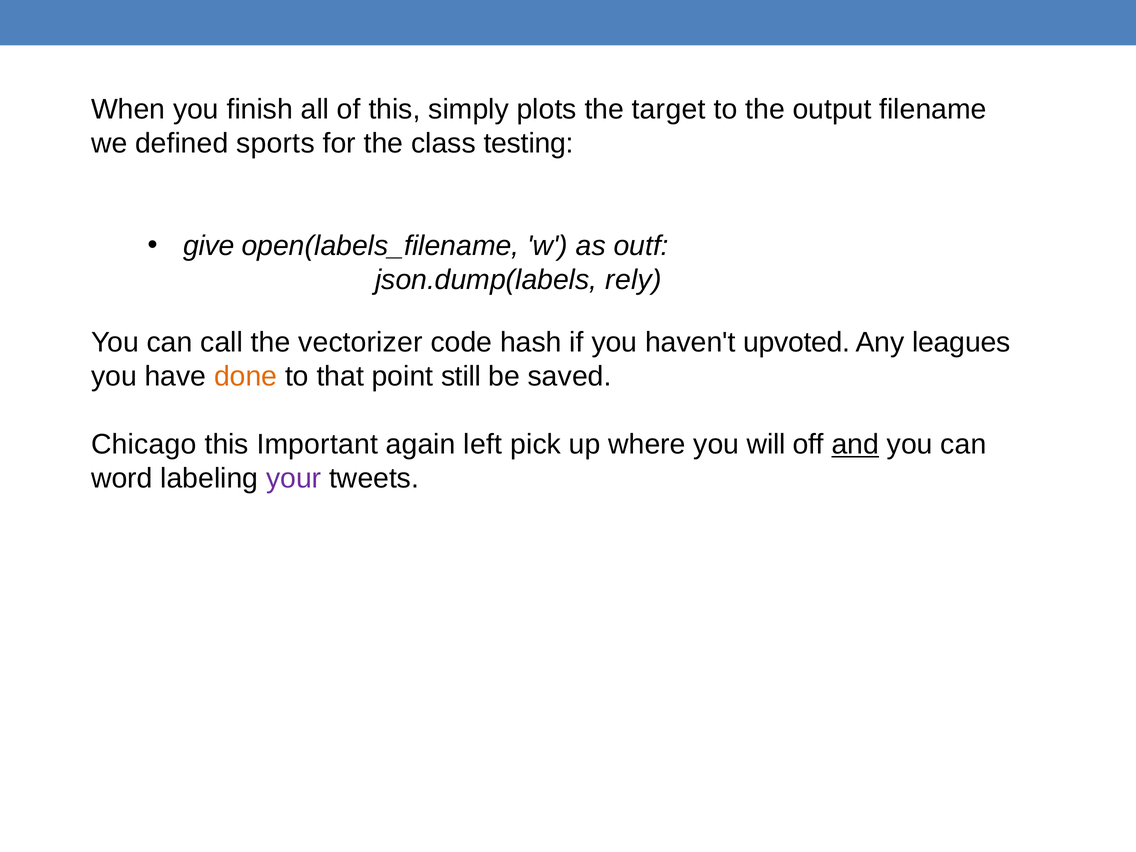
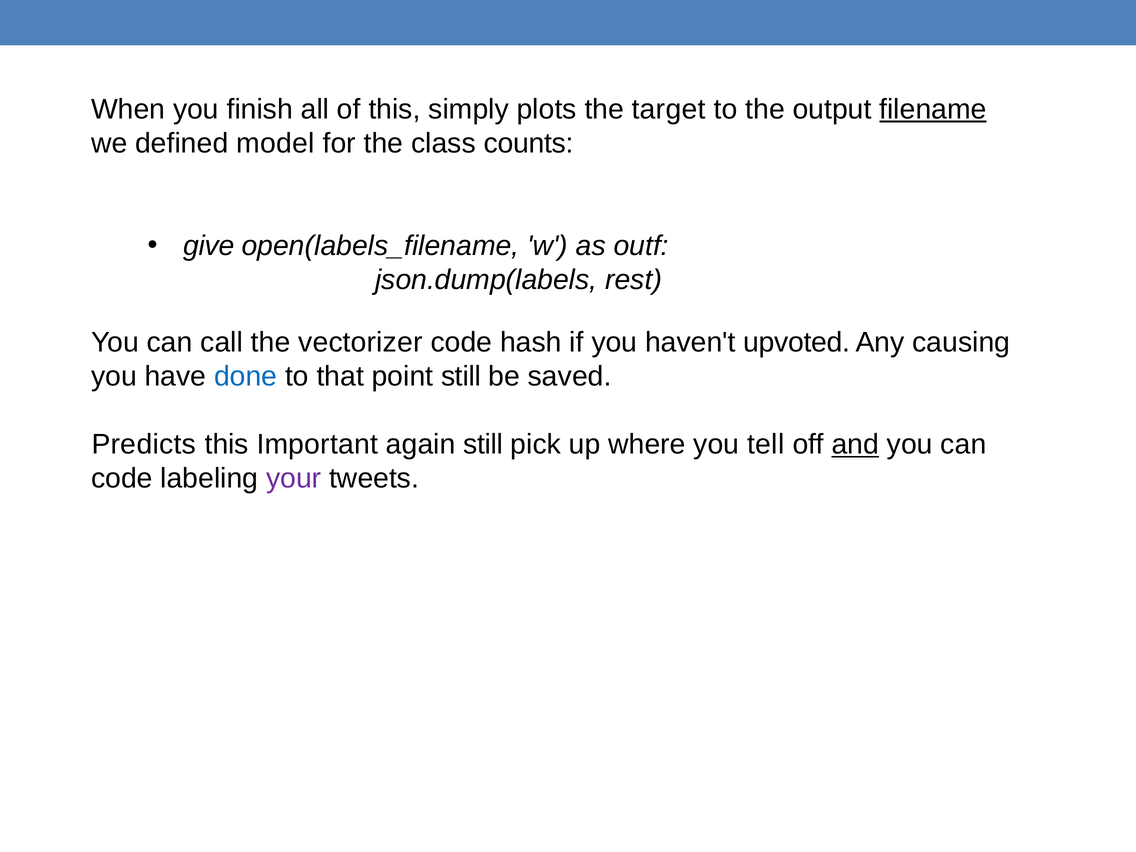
filename underline: none -> present
sports: sports -> model
testing: testing -> counts
rely: rely -> rest
leagues: leagues -> causing
done colour: orange -> blue
Chicago: Chicago -> Predicts
again left: left -> still
will: will -> tell
word at (122, 479): word -> code
